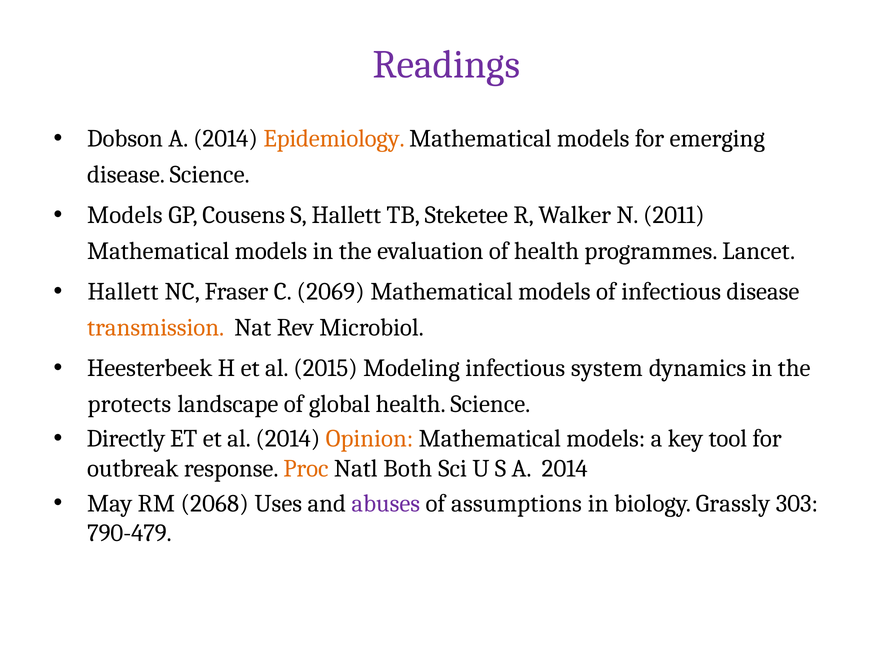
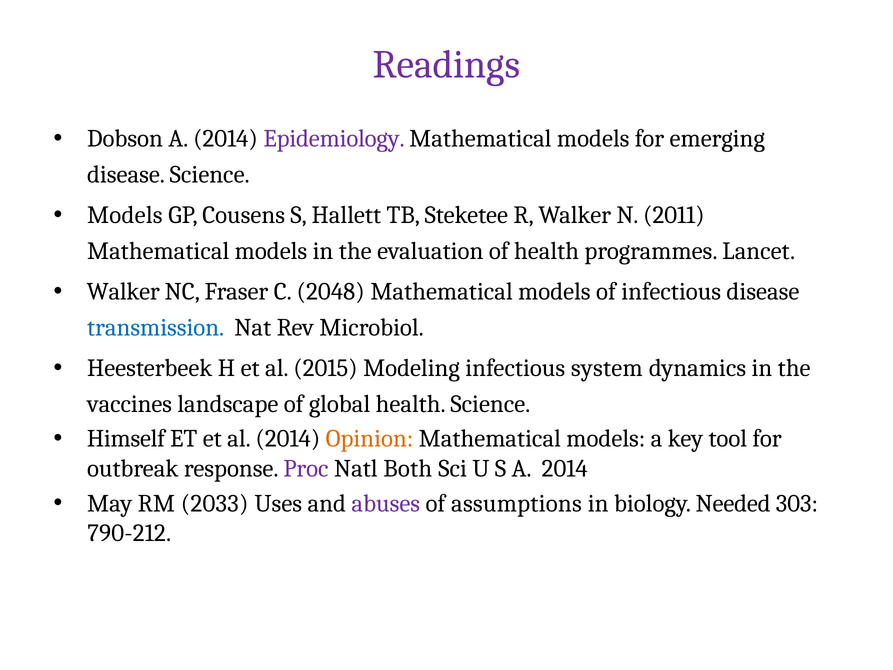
Epidemiology colour: orange -> purple
Hallett at (123, 292): Hallett -> Walker
2069: 2069 -> 2048
transmission colour: orange -> blue
protects: protects -> vaccines
Directly: Directly -> Himself
Proc colour: orange -> purple
2068: 2068 -> 2033
Grassly: Grassly -> Needed
790-479: 790-479 -> 790-212
